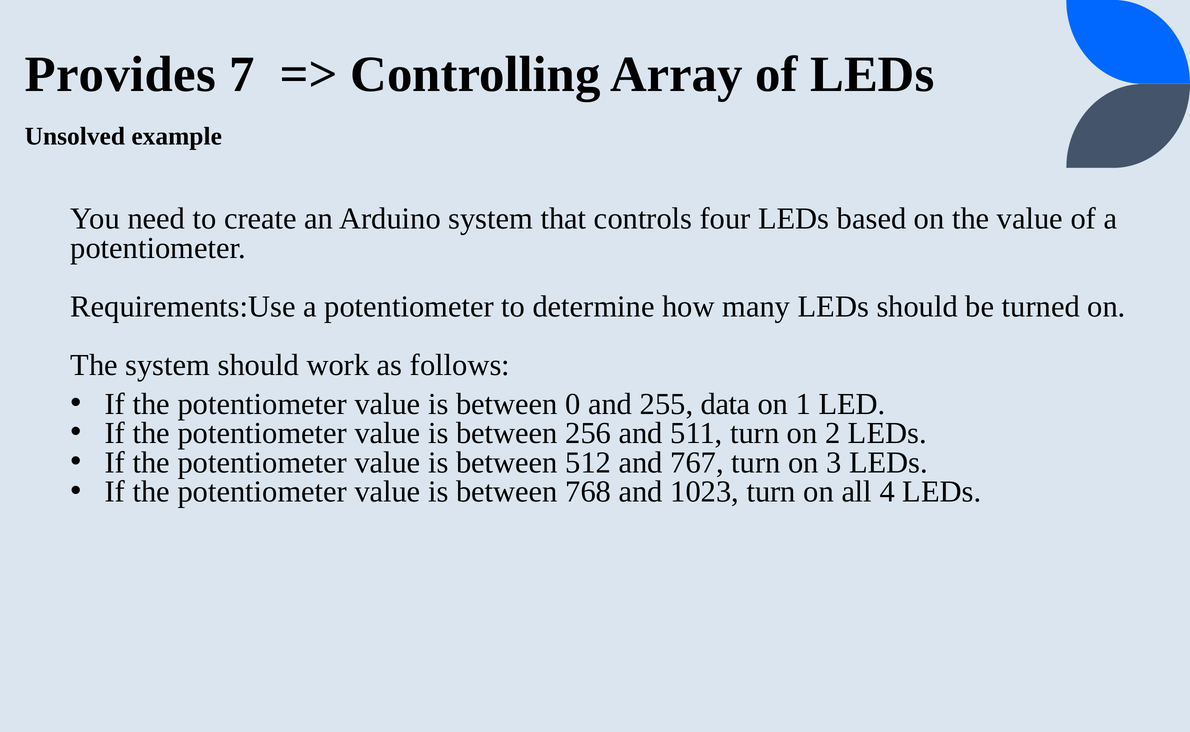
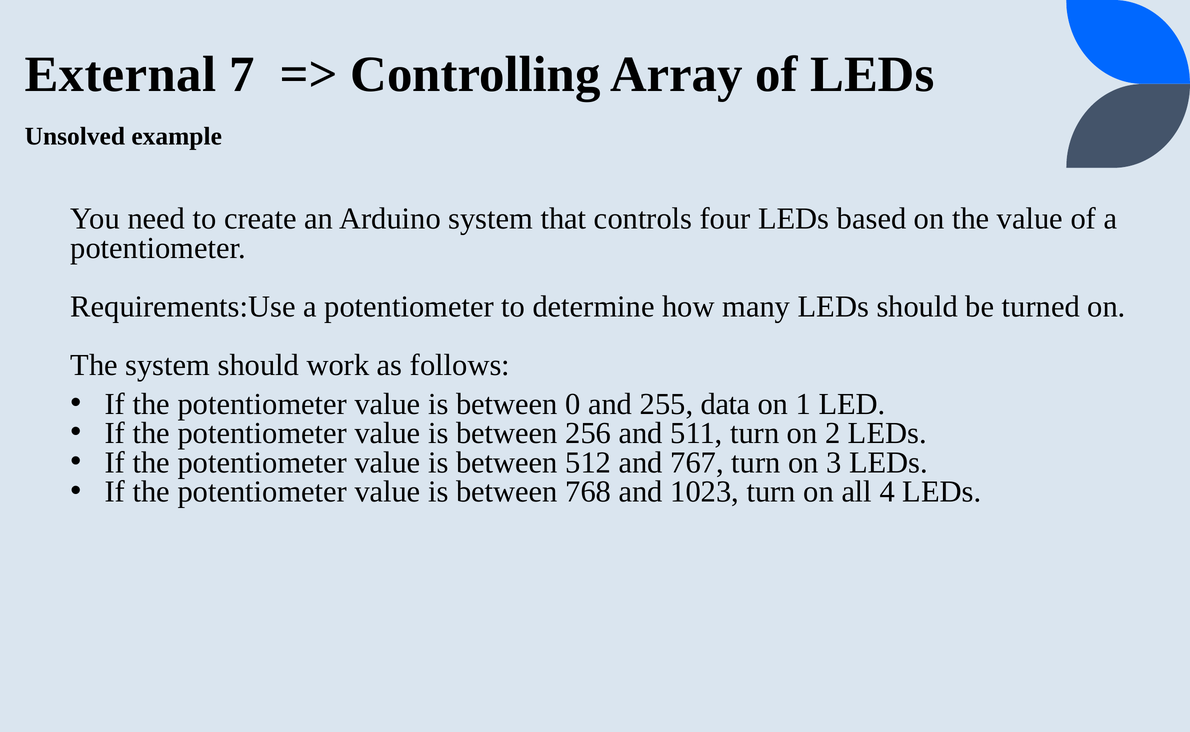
Provides: Provides -> External
